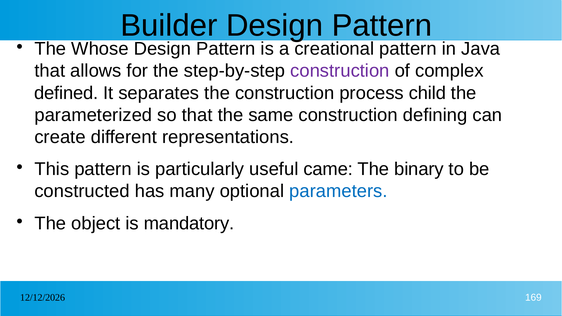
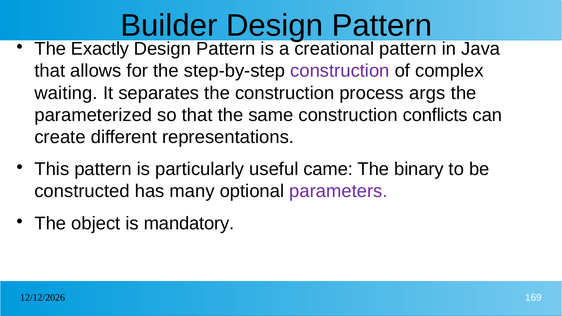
Whose: Whose -> Exactly
defined: defined -> waiting
child: child -> args
defining: defining -> conflicts
parameters colour: blue -> purple
